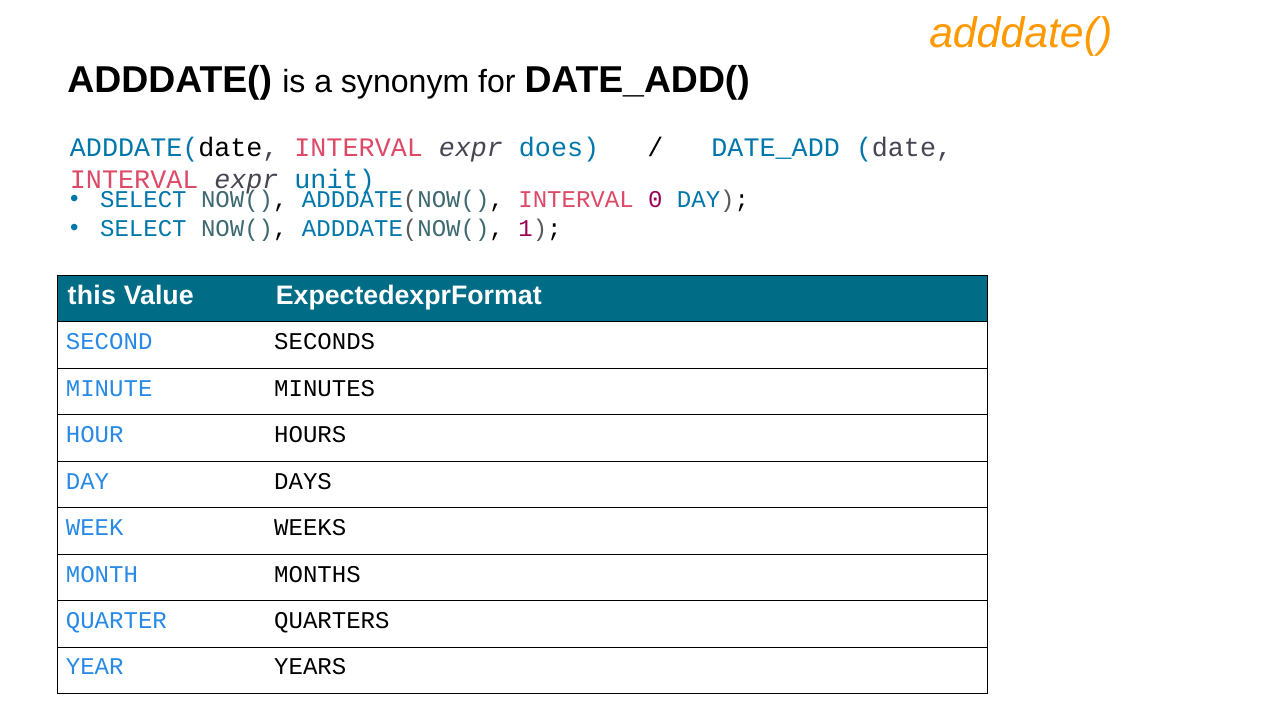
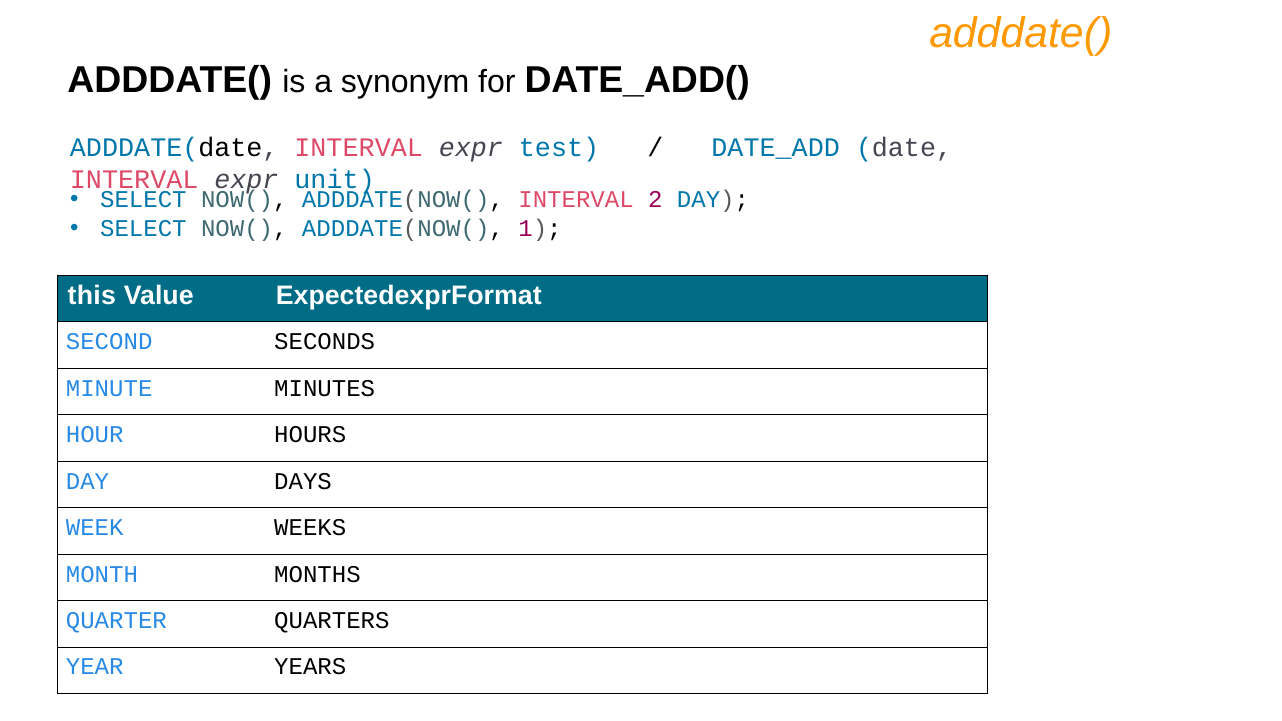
does: does -> test
0: 0 -> 2
